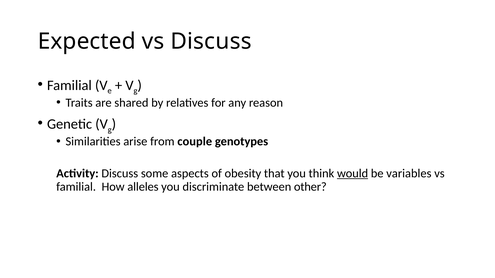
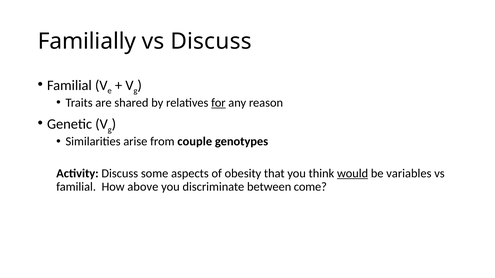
Expected: Expected -> Familially
for underline: none -> present
alleles: alleles -> above
other: other -> come
